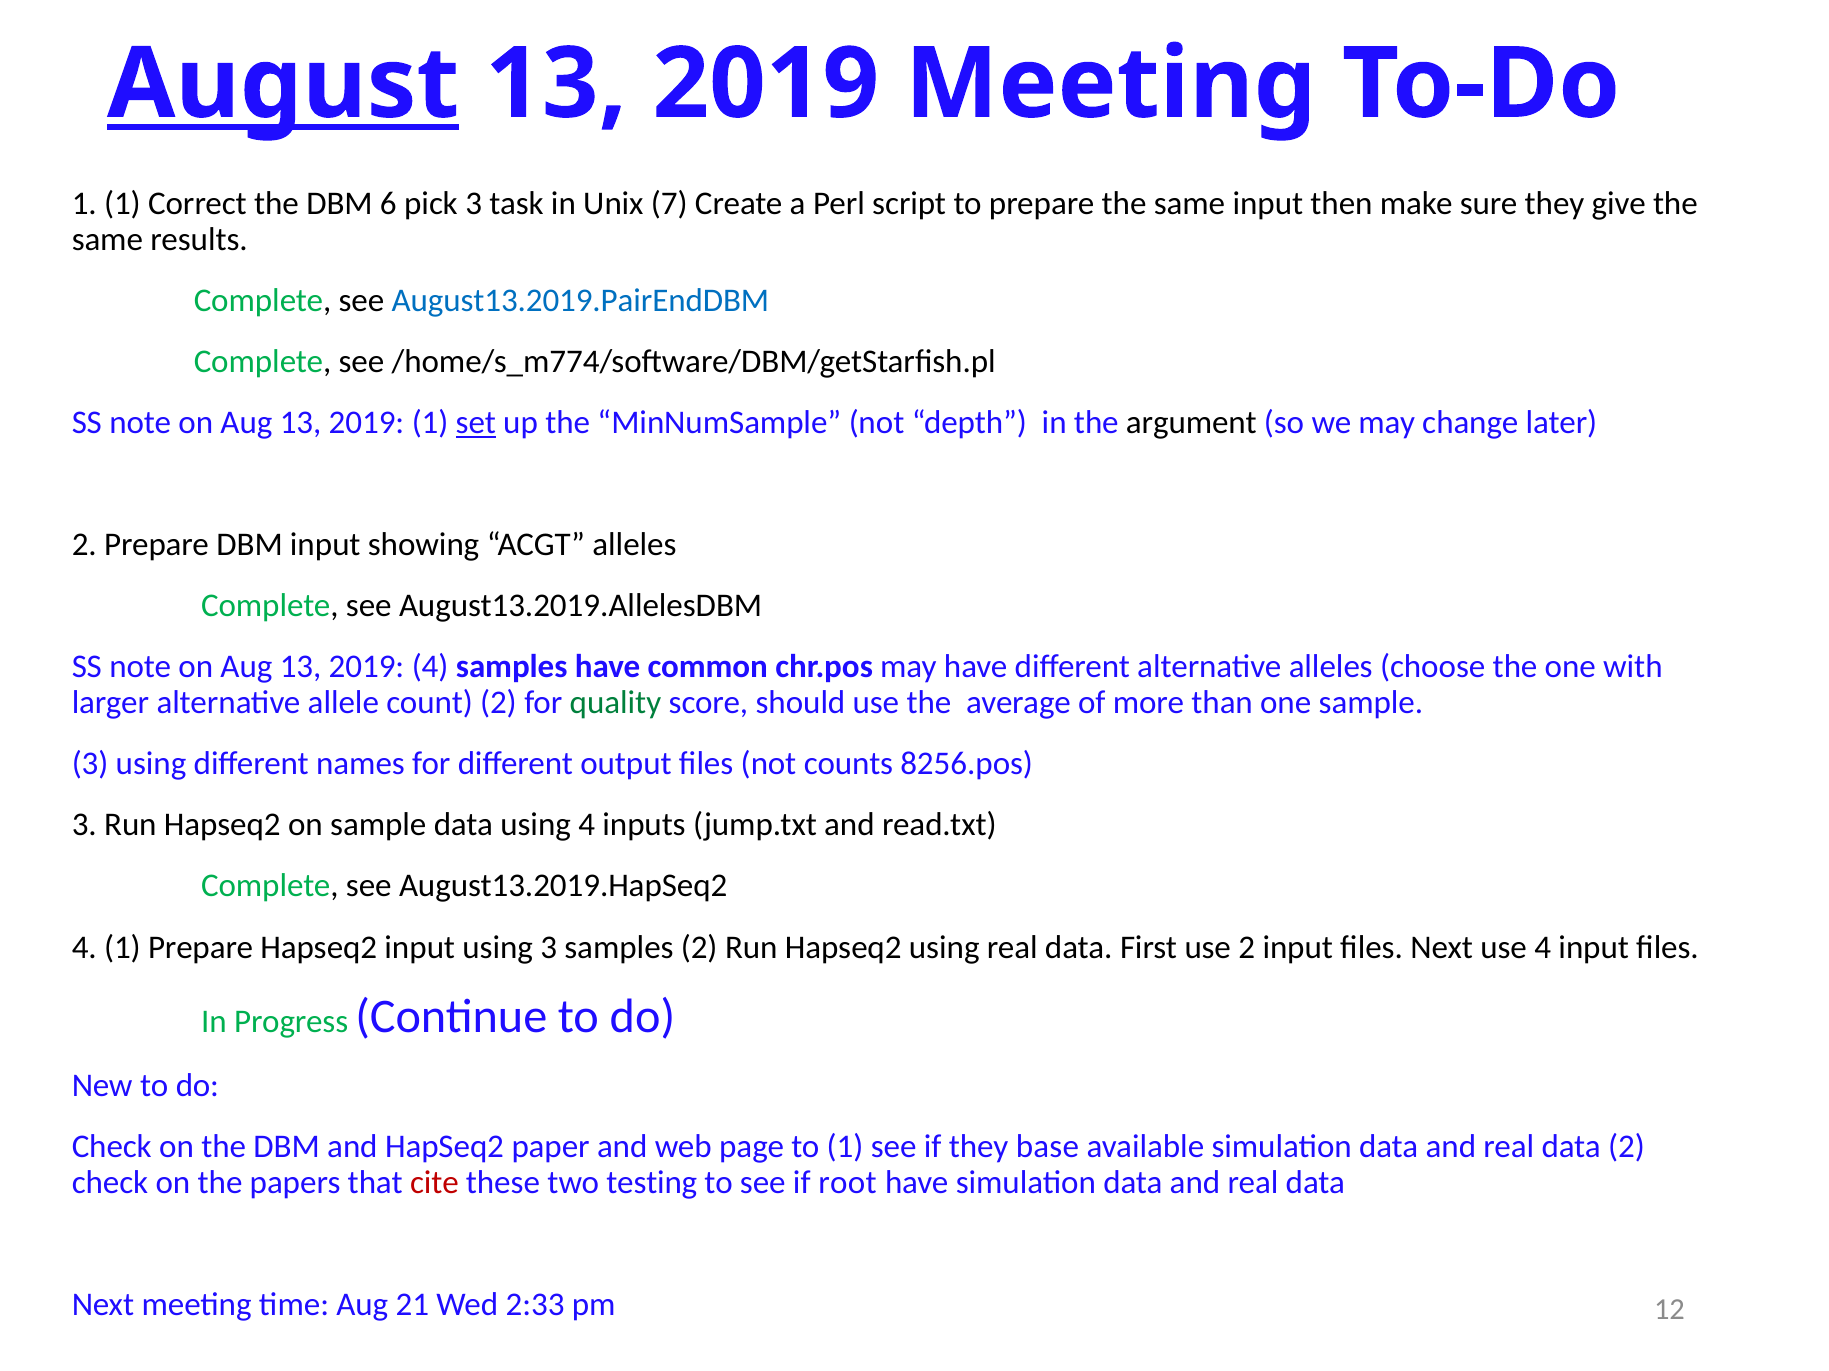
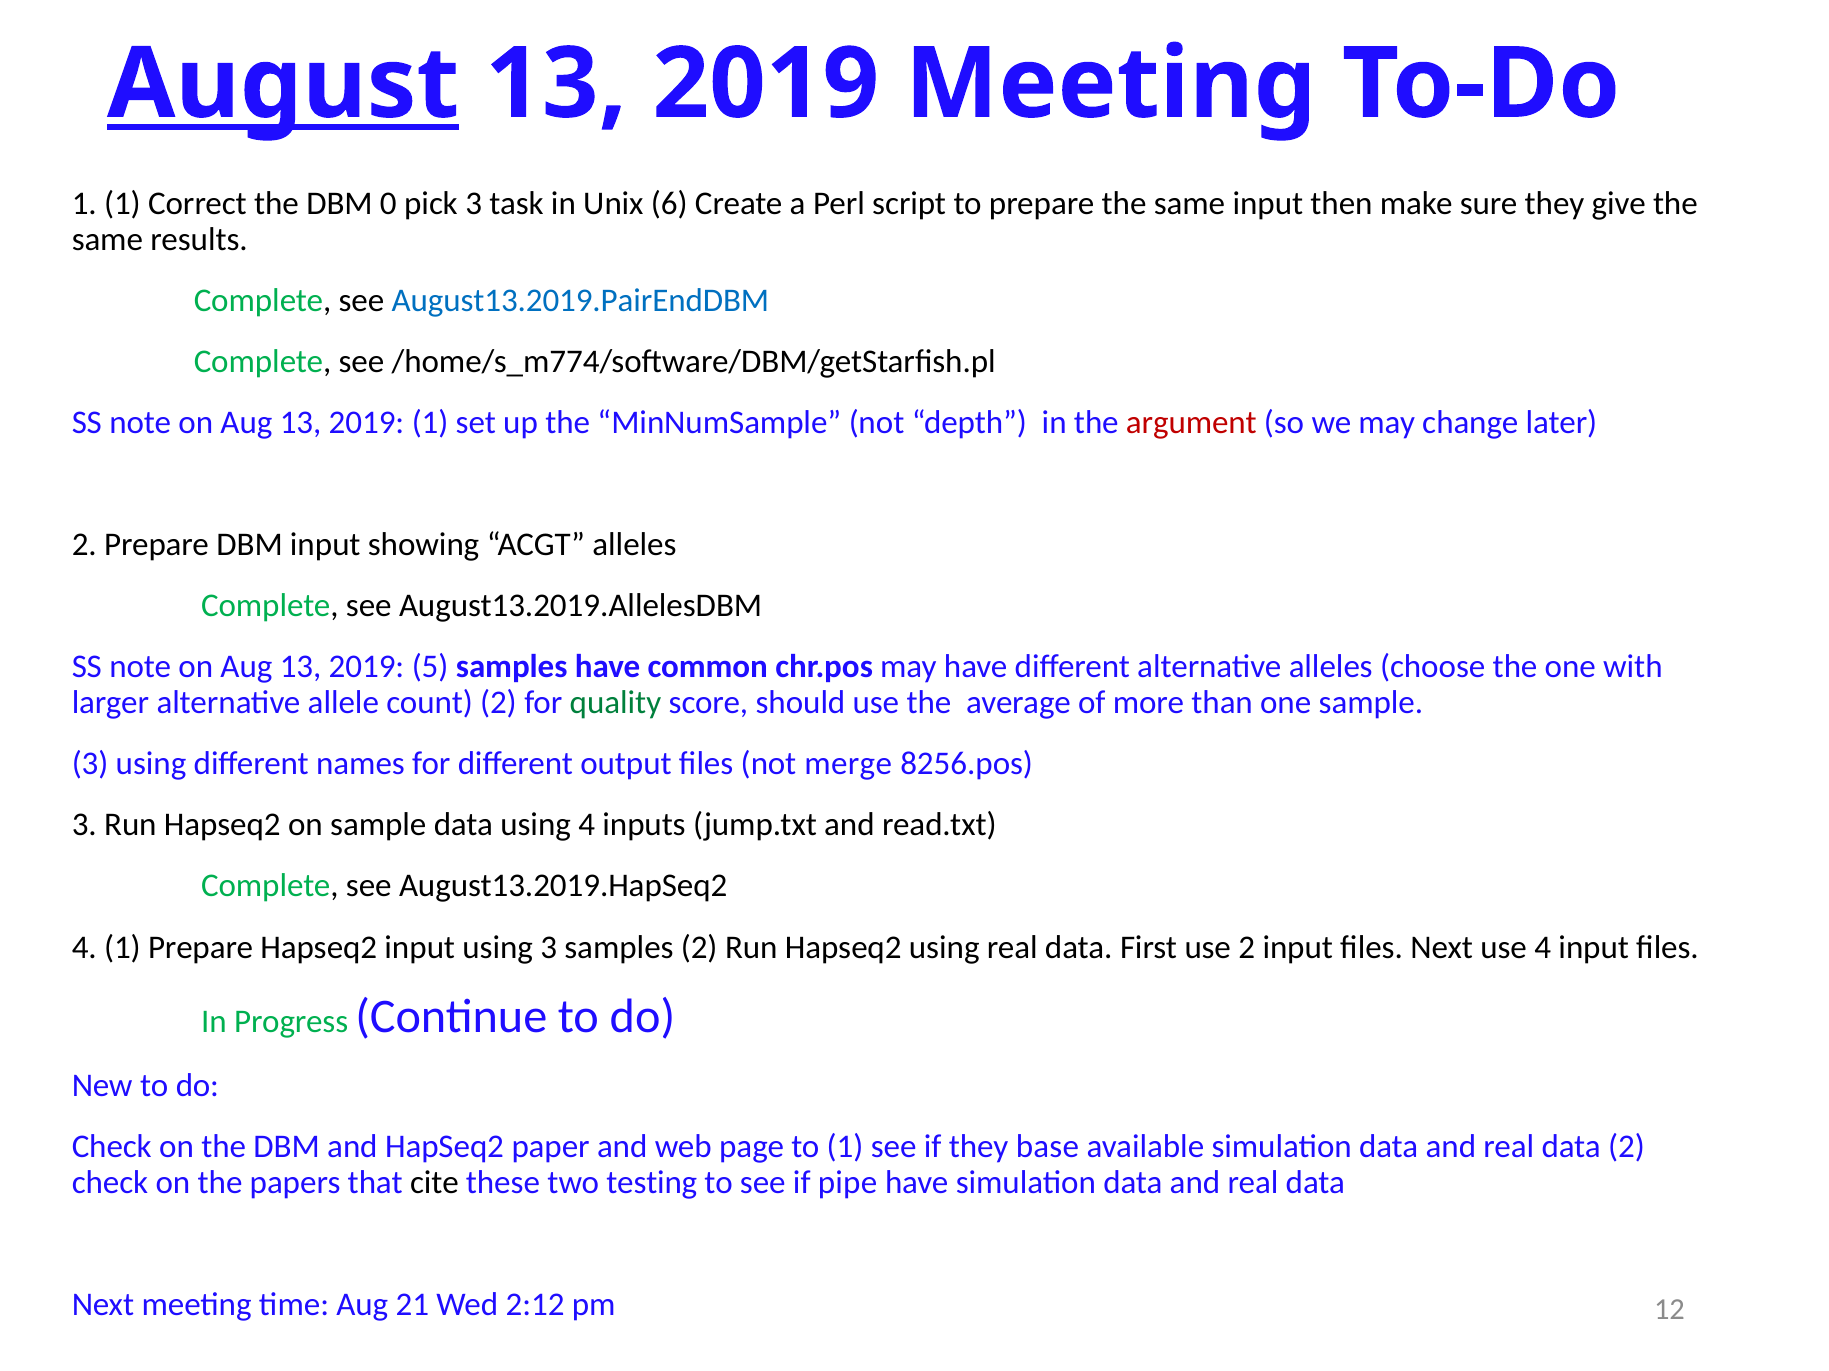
6: 6 -> 0
7: 7 -> 6
set underline: present -> none
argument colour: black -> red
2019 4: 4 -> 5
counts: counts -> merge
cite colour: red -> black
root: root -> pipe
2:33: 2:33 -> 2:12
